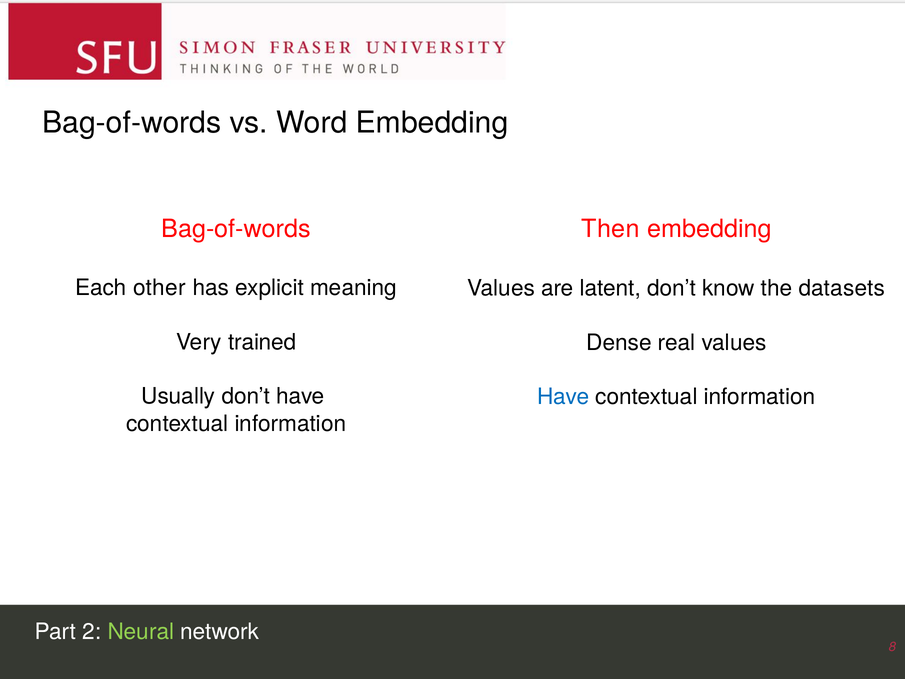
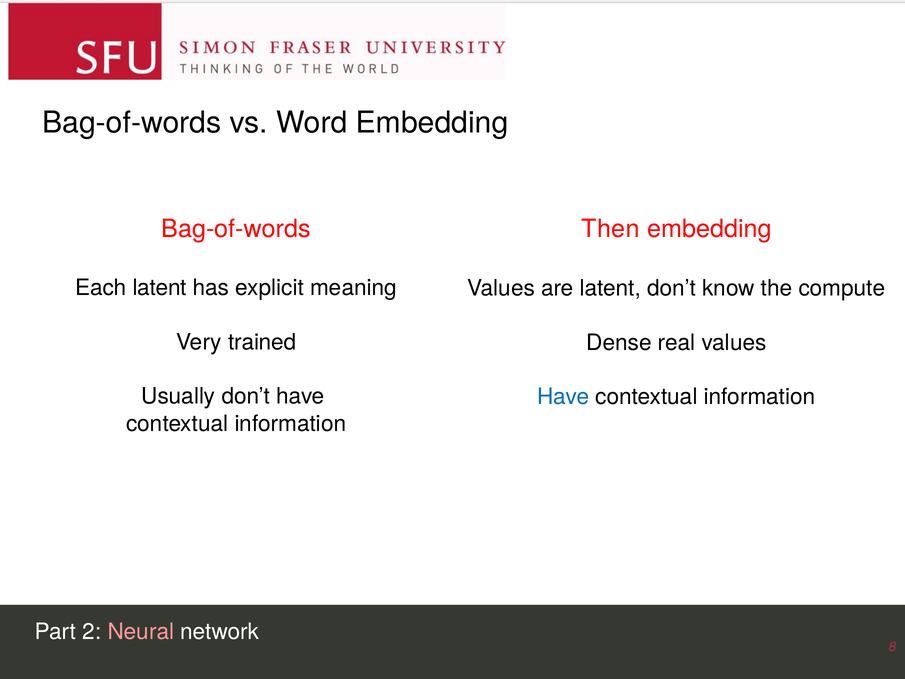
Each other: other -> latent
datasets: datasets -> compute
Neural colour: light green -> pink
